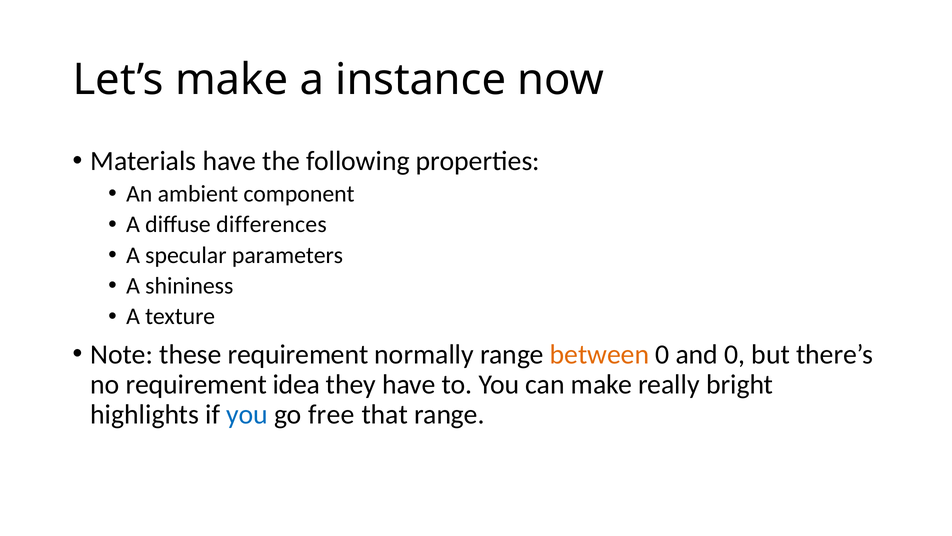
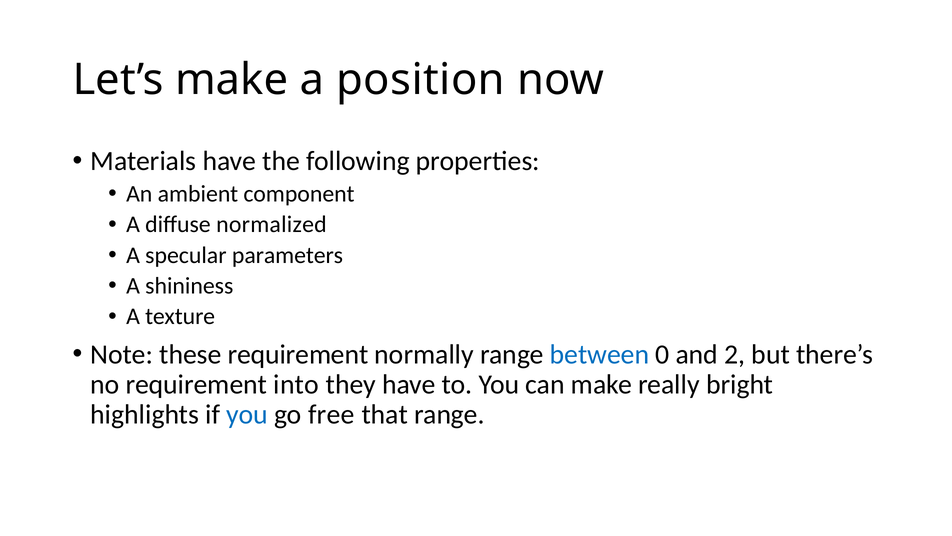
instance: instance -> position
differences: differences -> normalized
between colour: orange -> blue
and 0: 0 -> 2
idea: idea -> into
